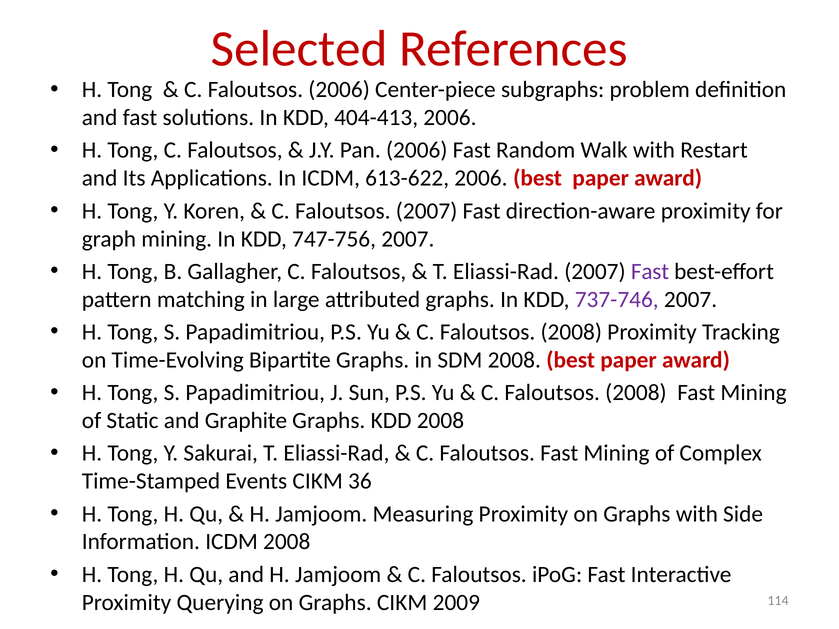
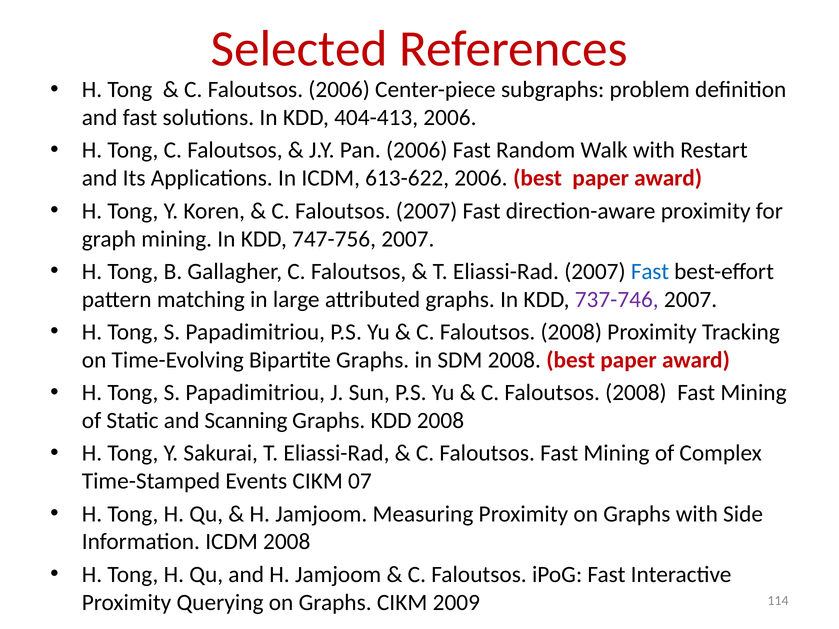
Fast at (650, 272) colour: purple -> blue
Graphite: Graphite -> Scanning
36: 36 -> 07
